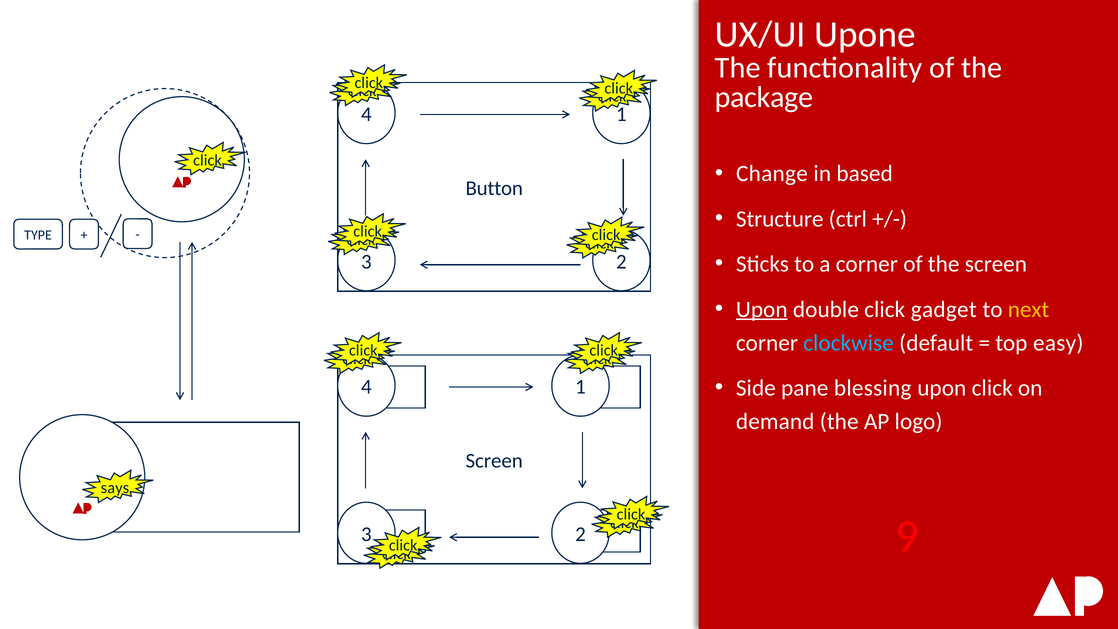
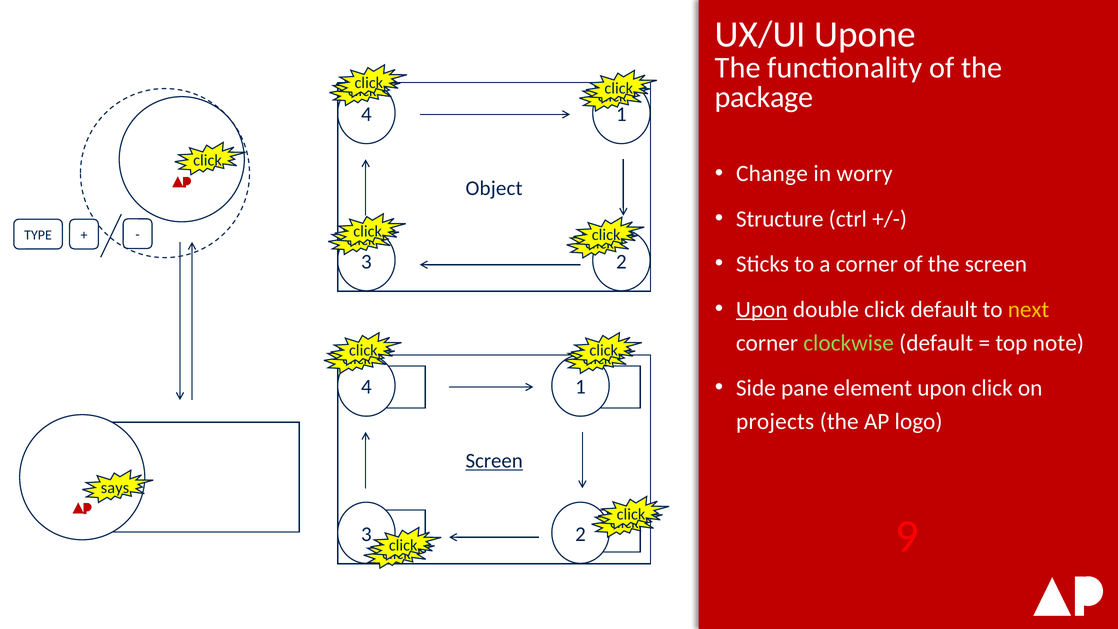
based: based -> worry
Button: Button -> Object
click gadget: gadget -> default
clockwise colour: light blue -> light green
easy: easy -> note
blessing: blessing -> element
demand: demand -> projects
Screen at (494, 461) underline: none -> present
